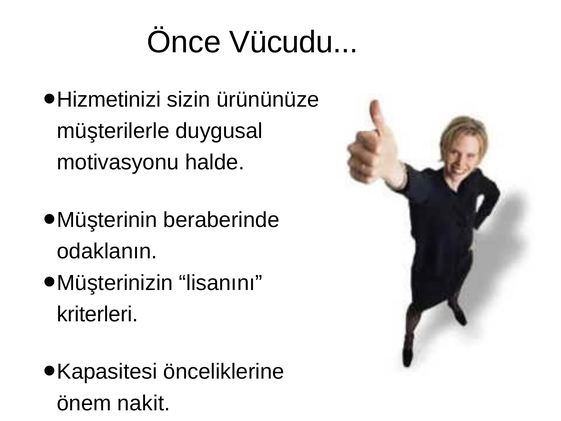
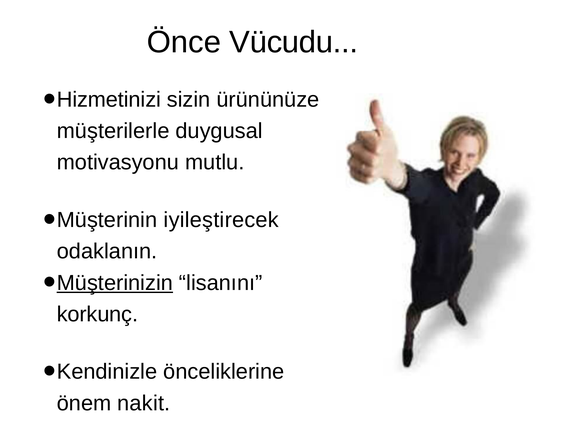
halde: halde -> mutlu
beraberinde: beraberinde -> iyileştirecek
Müşterinizin underline: none -> present
kriterleri: kriterleri -> korkunç
Kapasitesi: Kapasitesi -> Kendinizle
